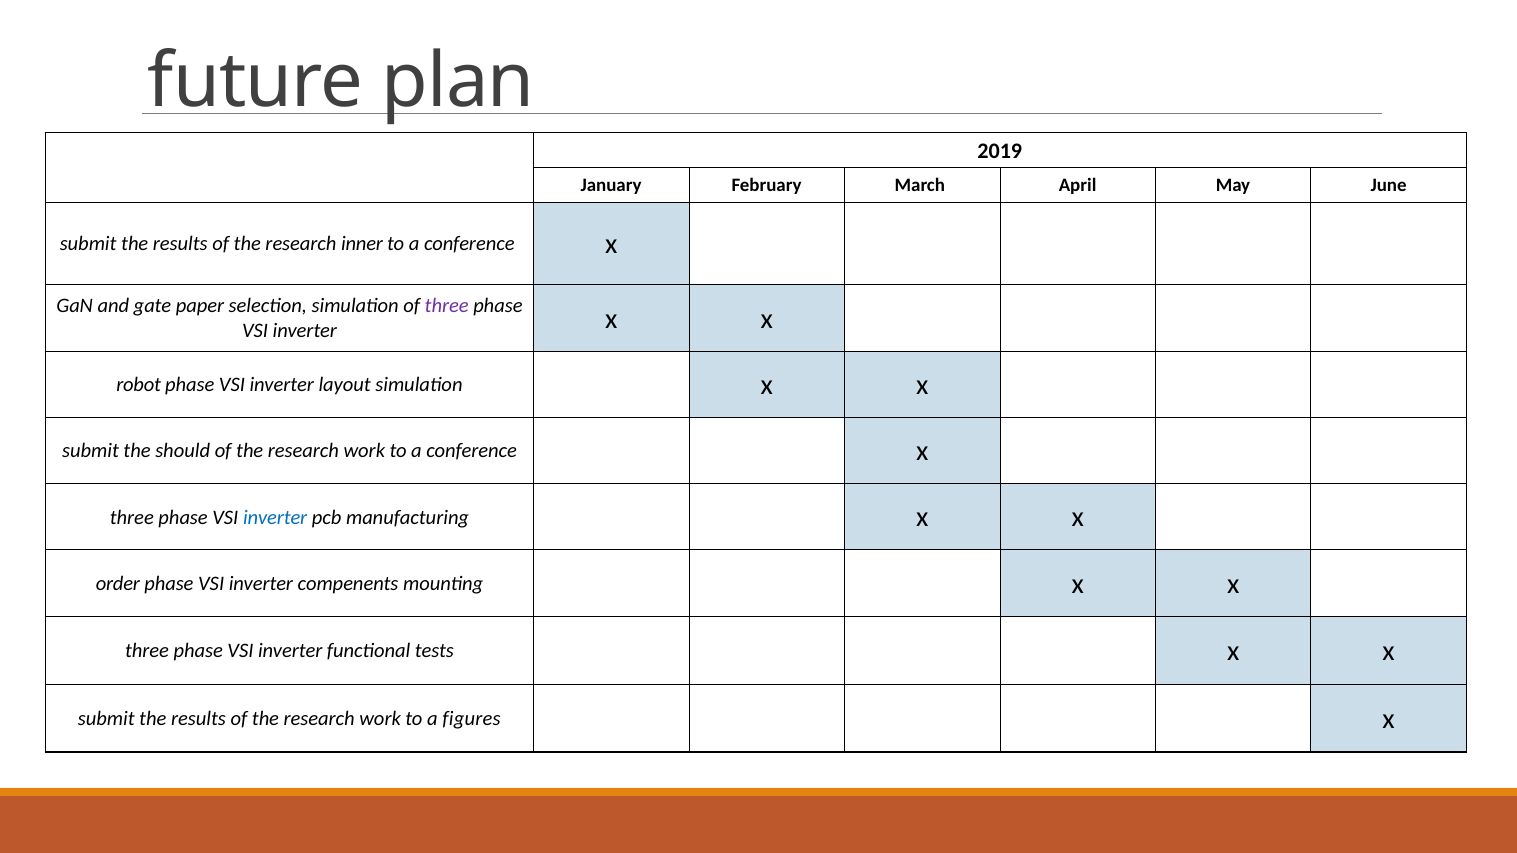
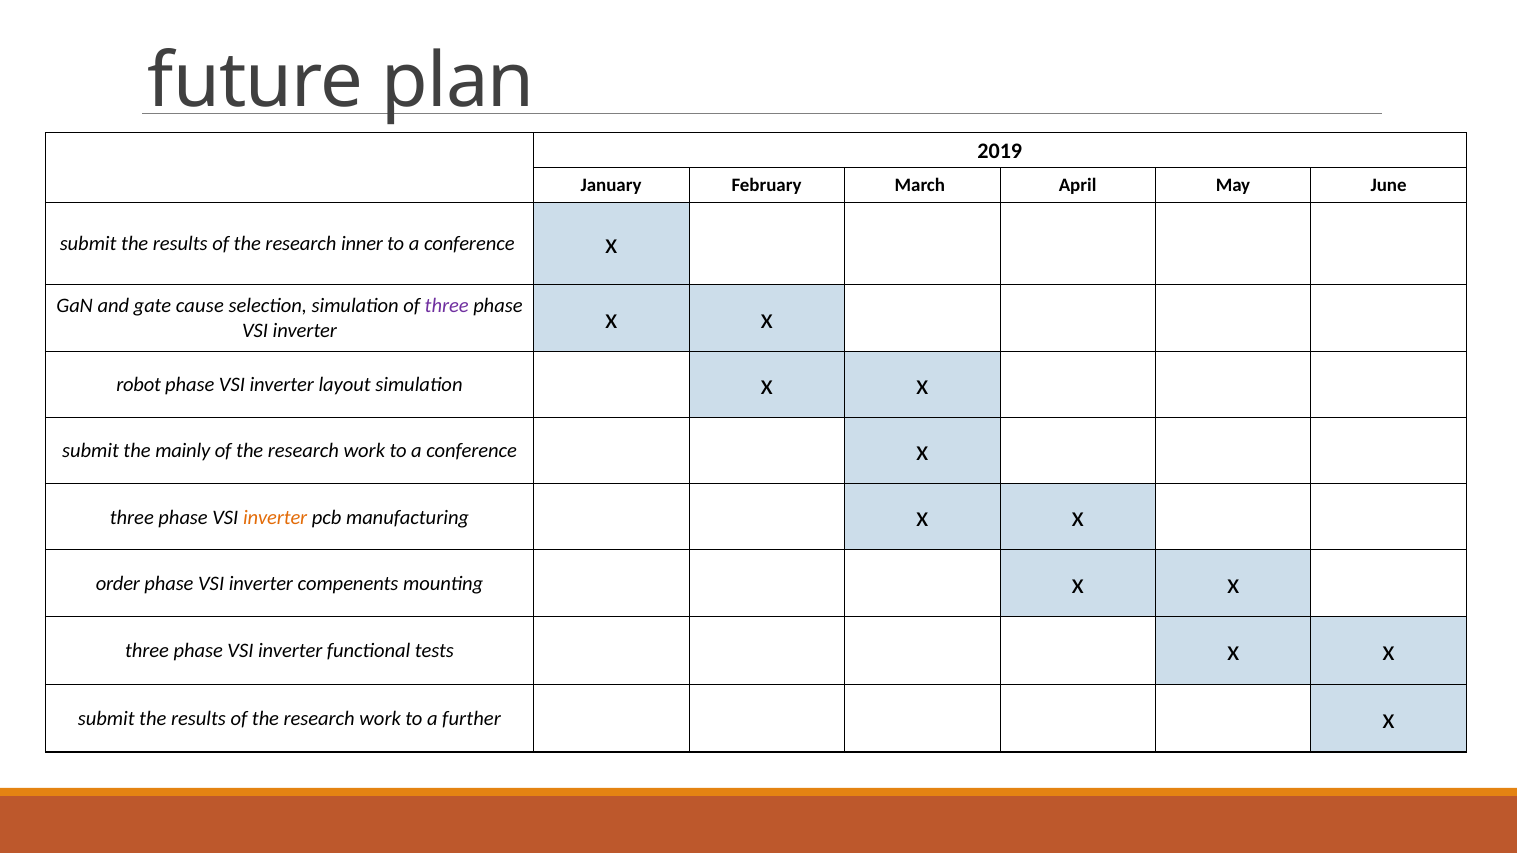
paper: paper -> cause
should: should -> mainly
inverter at (275, 518) colour: blue -> orange
figures: figures -> further
